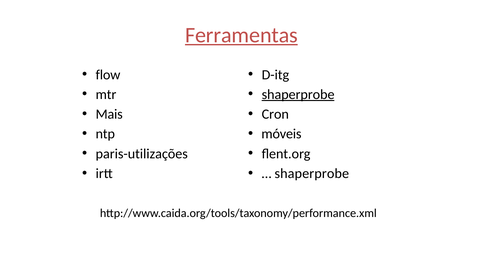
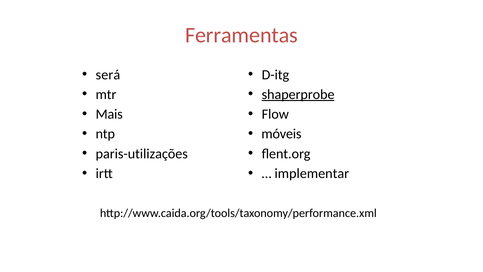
Ferramentas underline: present -> none
flow: flow -> será
Cron: Cron -> Flow
shaperprobe at (312, 173): shaperprobe -> implementar
